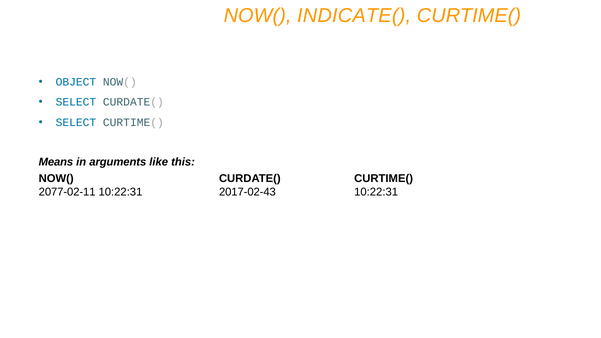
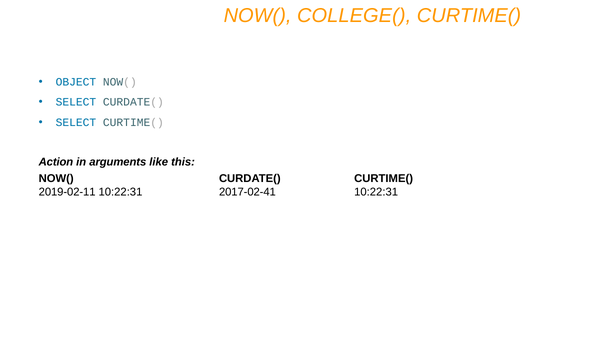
INDICATE(: INDICATE( -> COLLEGE(
Means: Means -> Action
2077-02-11: 2077-02-11 -> 2019-02-11
2017-02-43: 2017-02-43 -> 2017-02-41
